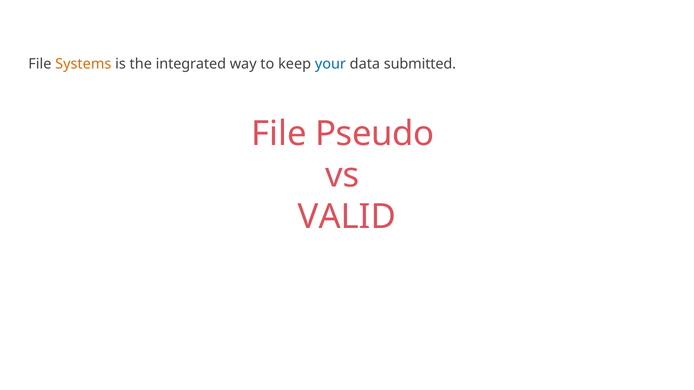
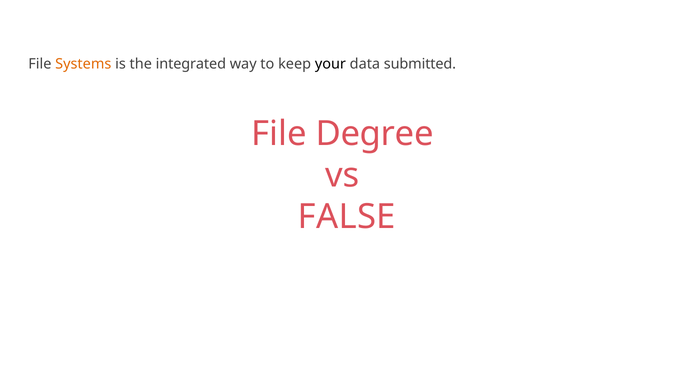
your colour: blue -> black
Pseudo: Pseudo -> Degree
VALID: VALID -> FALSE
